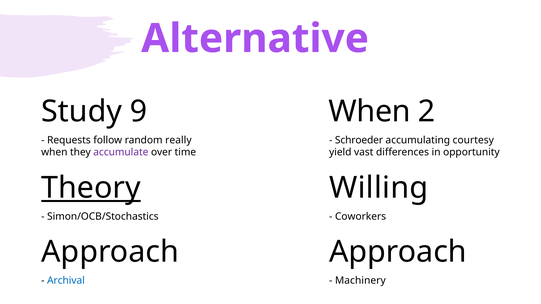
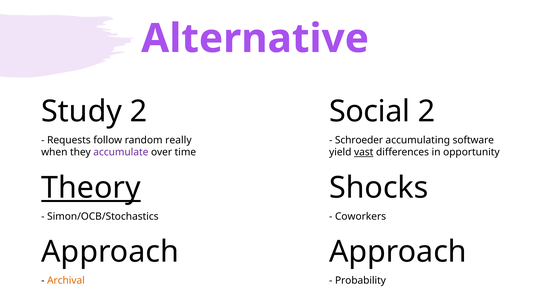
Study 9: 9 -> 2
When at (370, 112): When -> Social
courtesy: courtesy -> software
vast underline: none -> present
Willing: Willing -> Shocks
Archival colour: blue -> orange
Machinery: Machinery -> Probability
